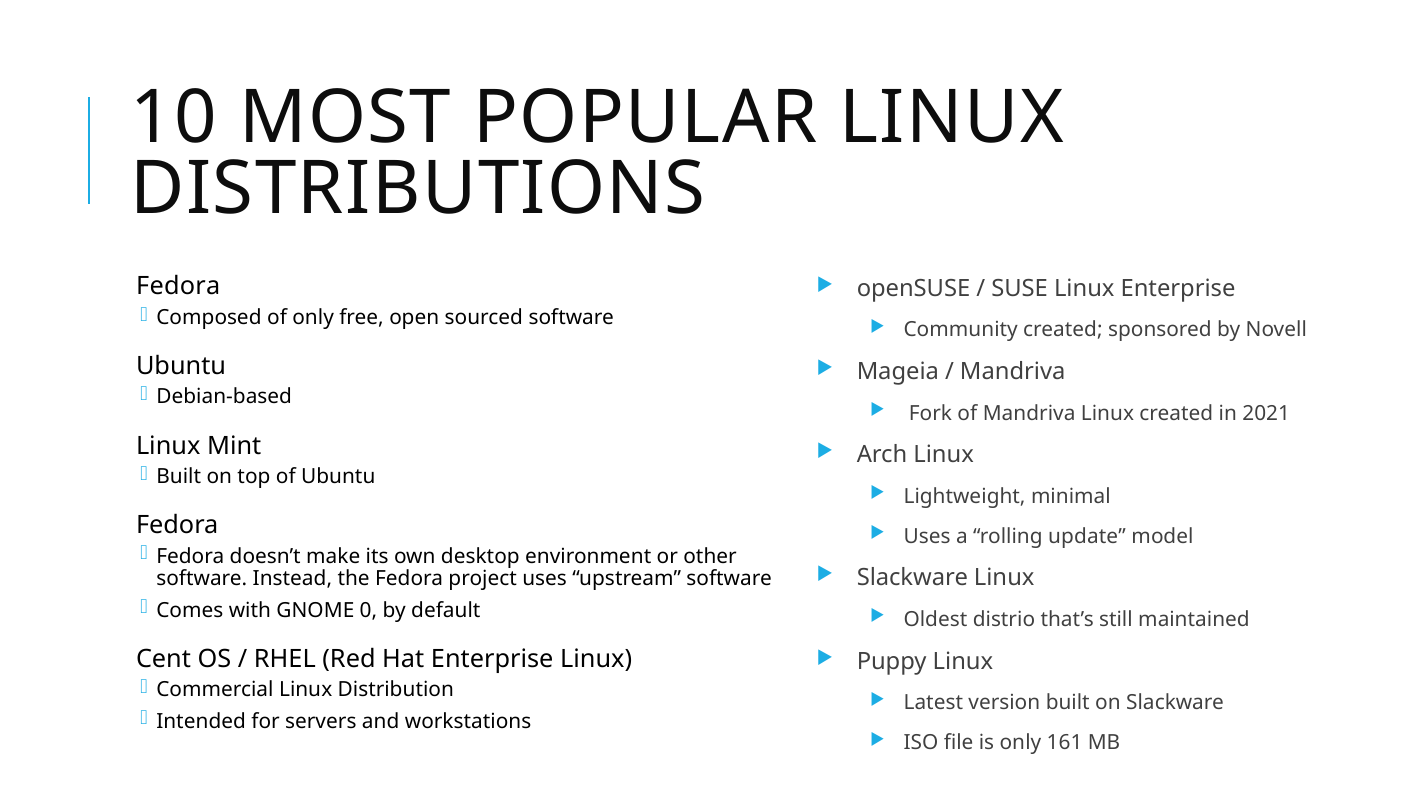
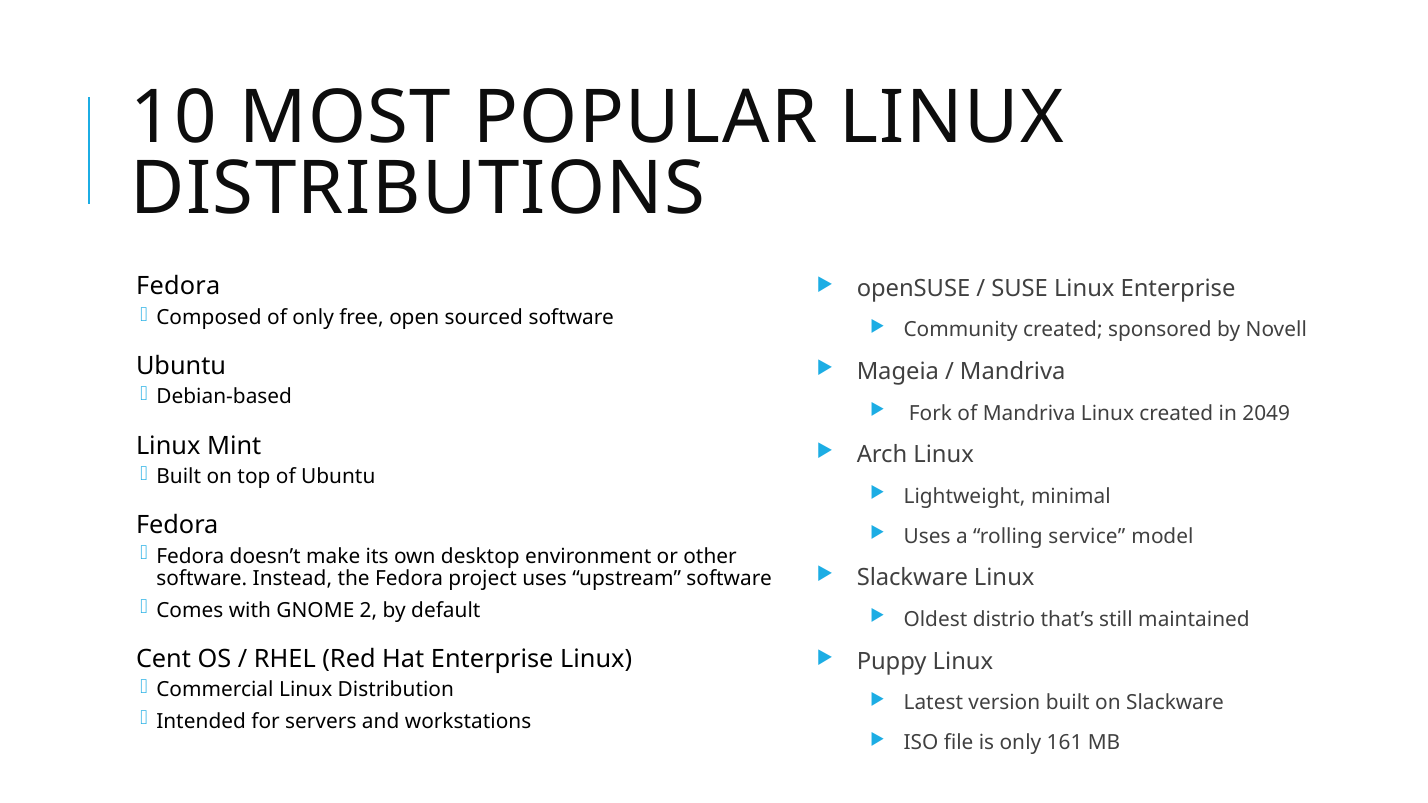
2021: 2021 -> 2049
update: update -> service
0: 0 -> 2
